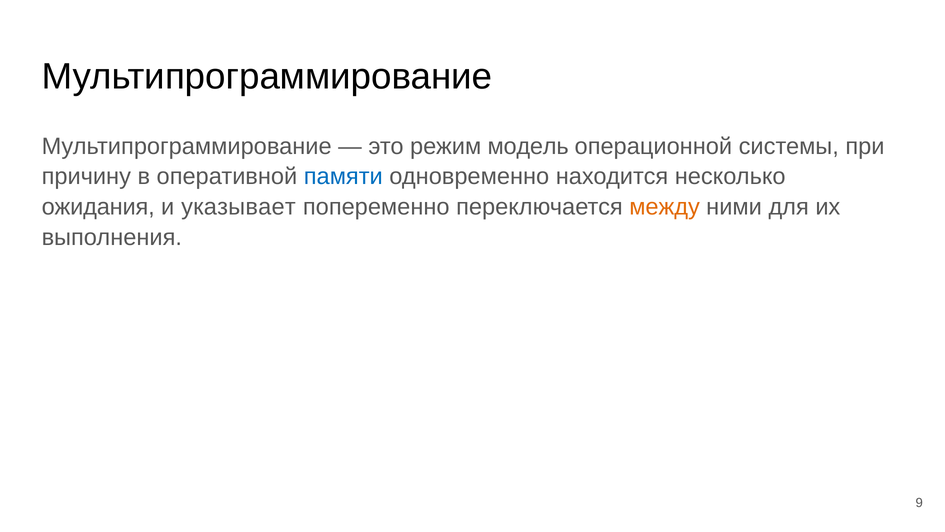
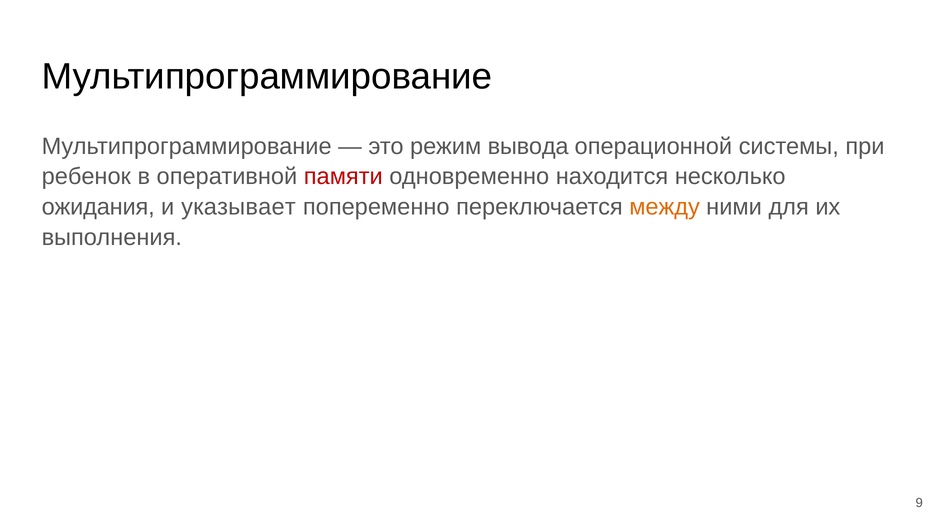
модель: модель -> вывода
причину: причину -> ребенок
памяти colour: blue -> red
